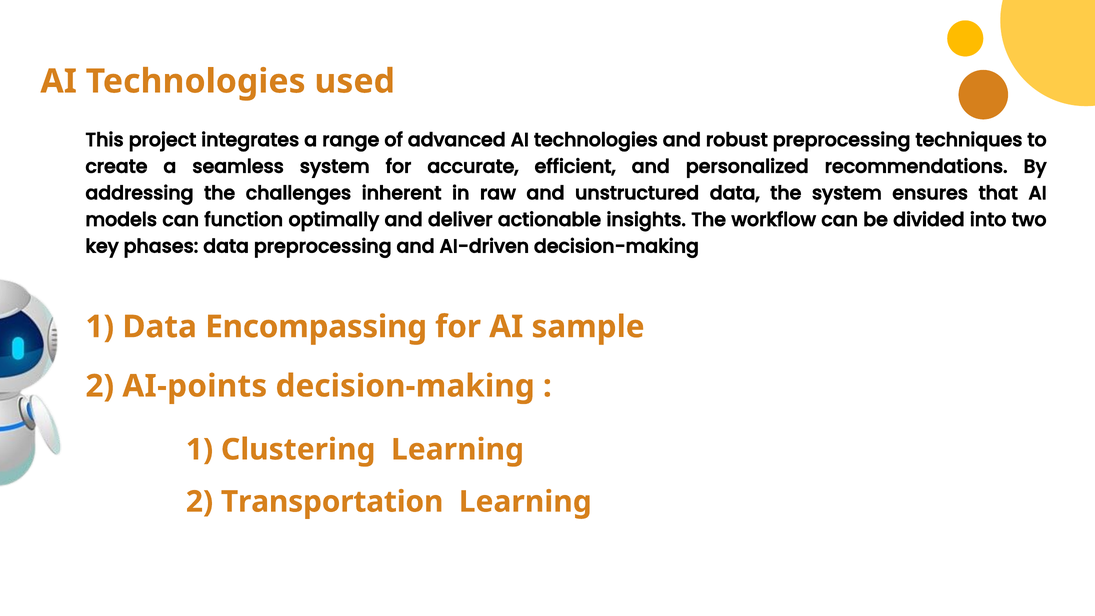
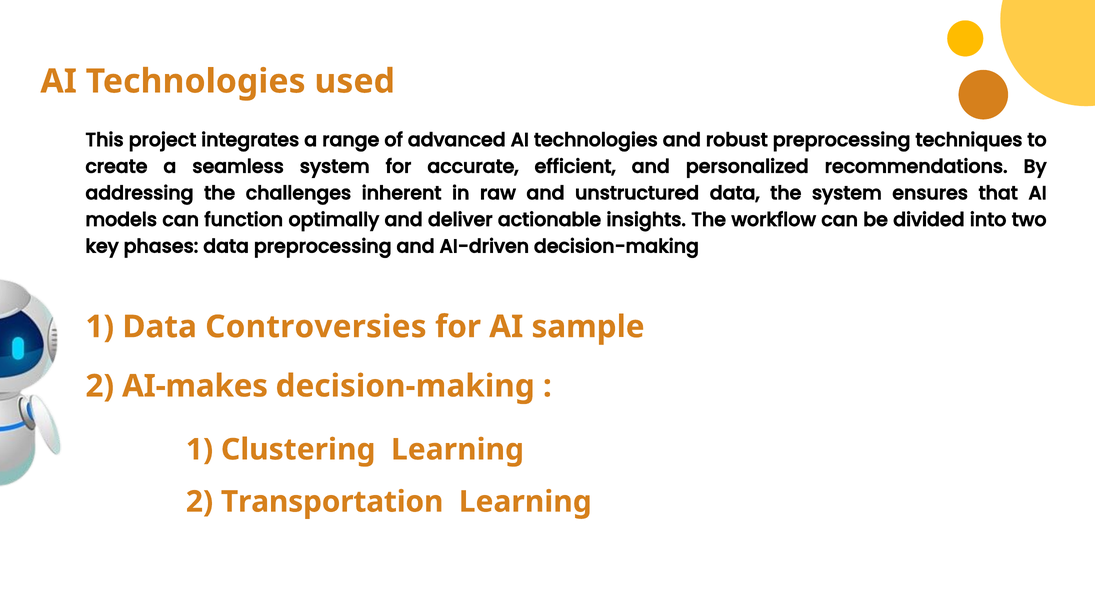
Encompassing: Encompassing -> Controversies
AI-points: AI-points -> AI-makes
